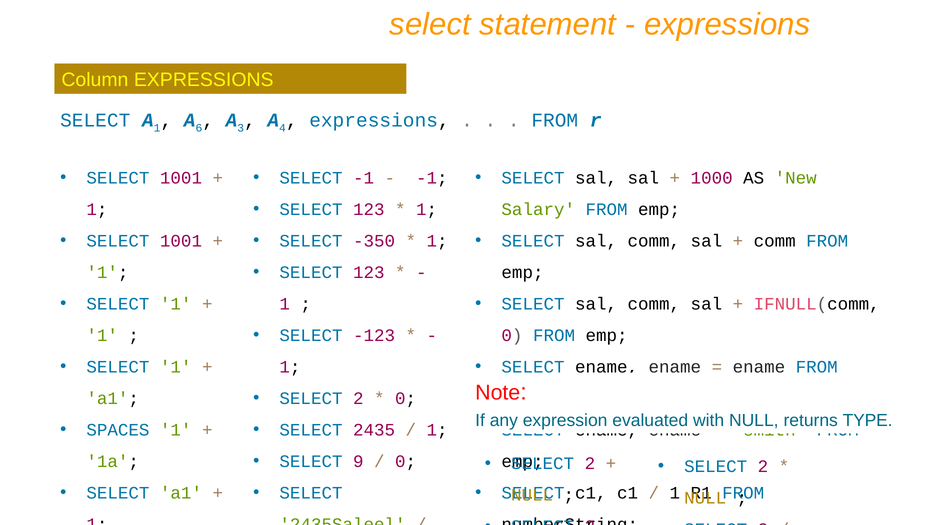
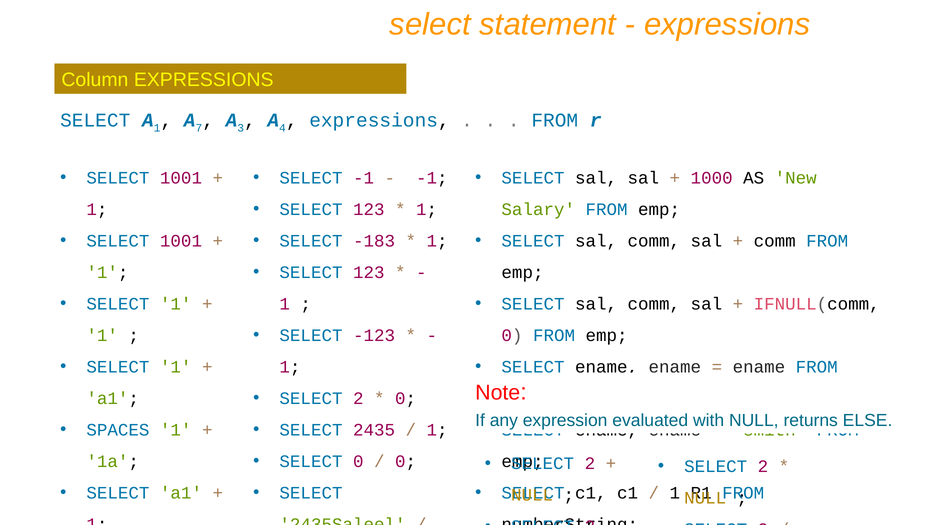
6: 6 -> 7
-350: -350 -> -183
TYPE: TYPE -> ELSE
SELECT 9: 9 -> 0
